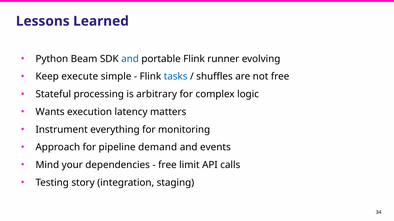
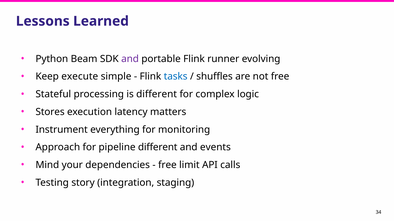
and at (130, 59) colour: blue -> purple
is arbitrary: arbitrary -> different
Wants: Wants -> Stores
pipeline demand: demand -> different
